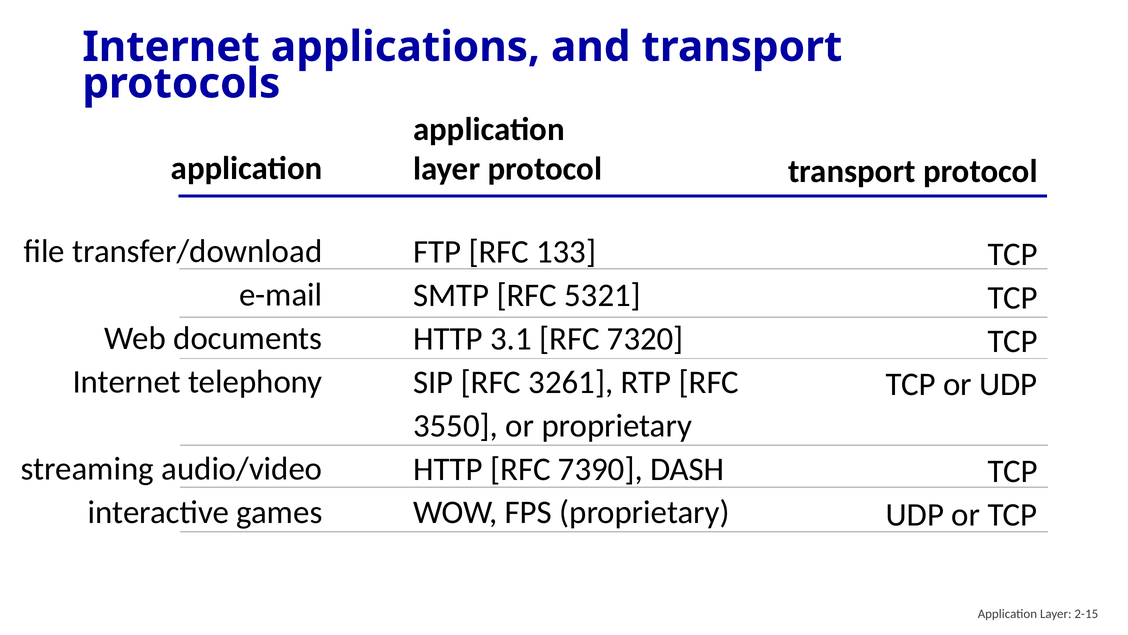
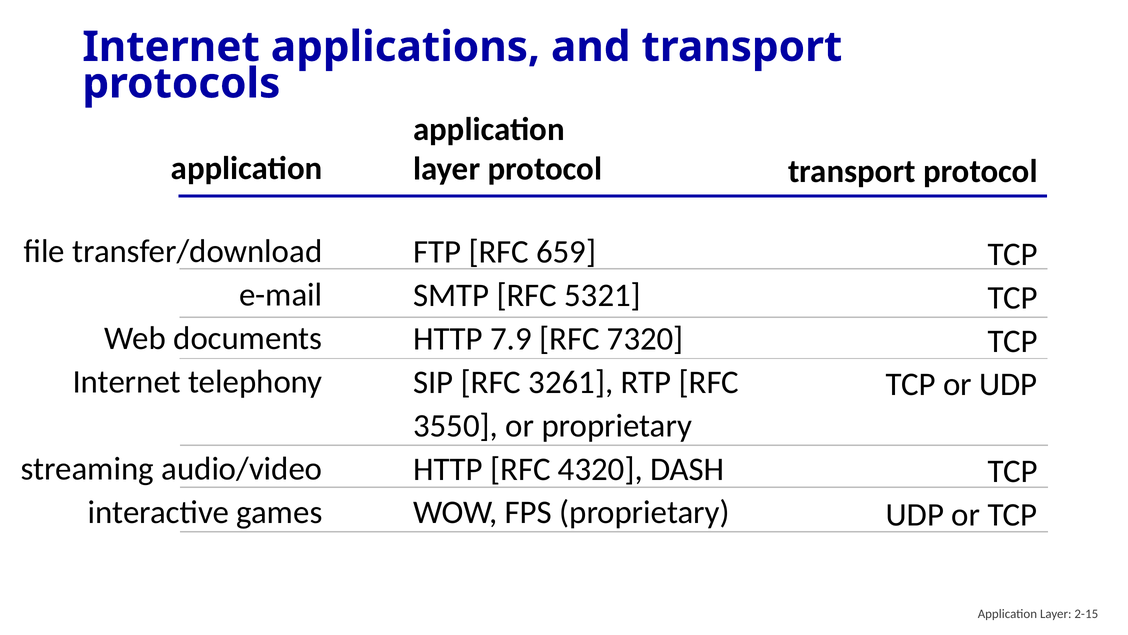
133: 133 -> 659
3.1: 3.1 -> 7.9
7390: 7390 -> 4320
